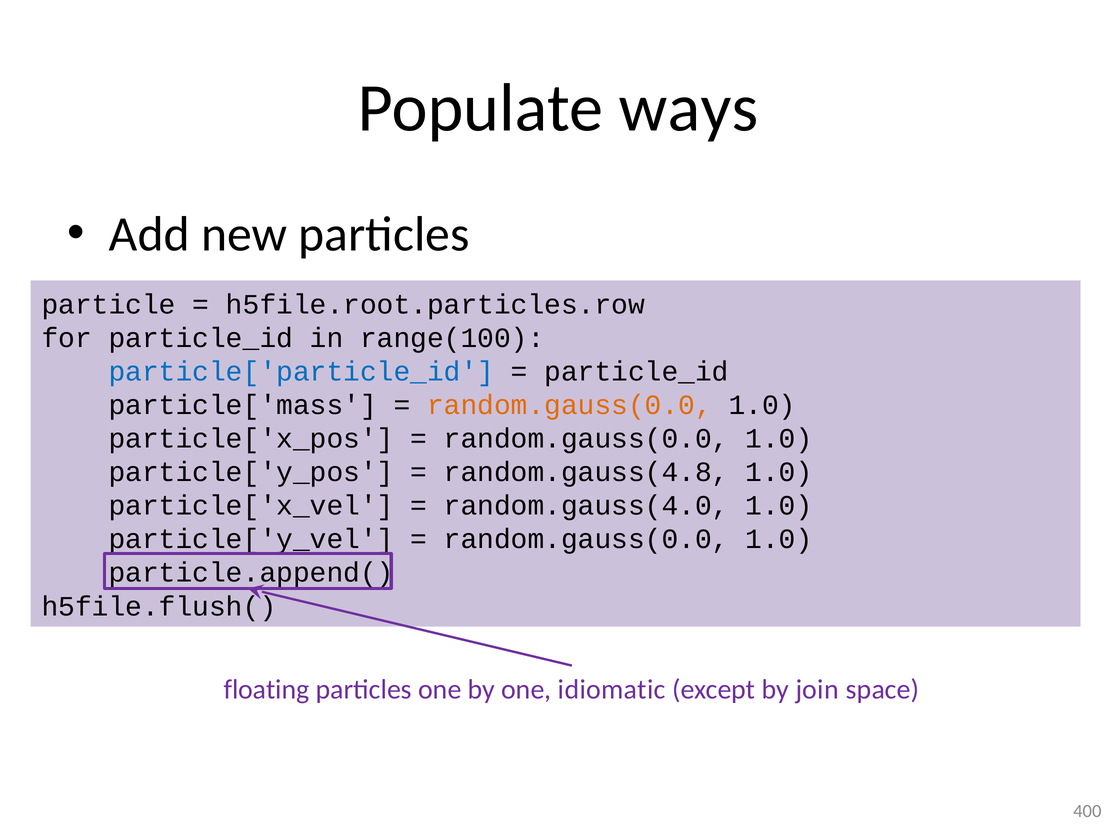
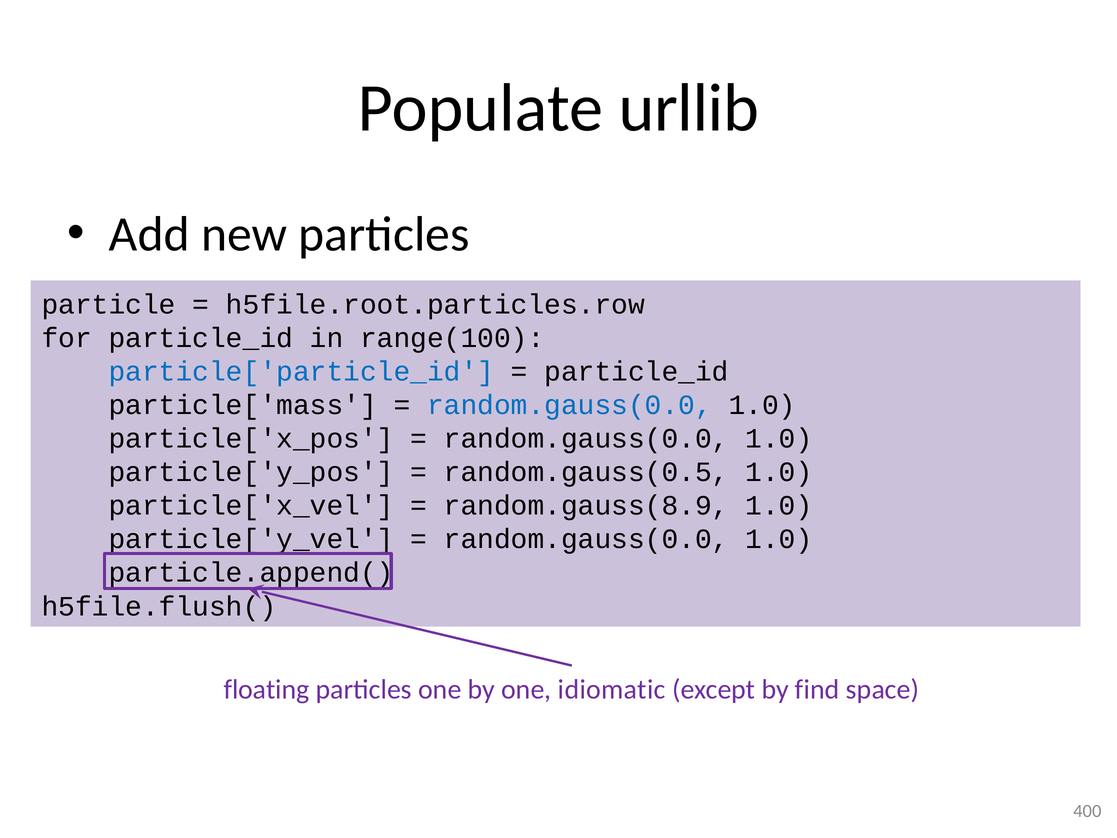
ways: ways -> urllib
random.gauss(0.0 at (569, 405) colour: orange -> blue
random.gauss(4.8: random.gauss(4.8 -> random.gauss(0.5
random.gauss(4.0: random.gauss(4.0 -> random.gauss(8.9
join: join -> find
